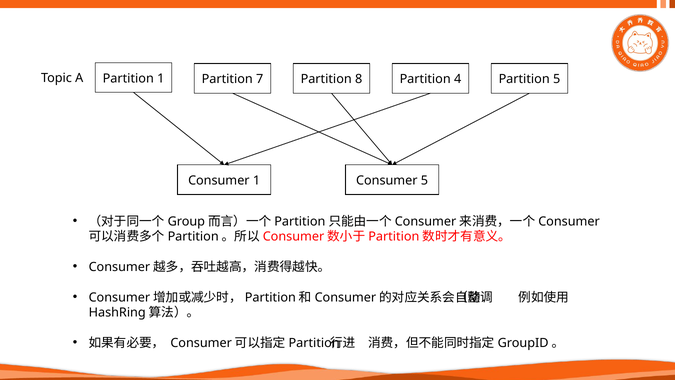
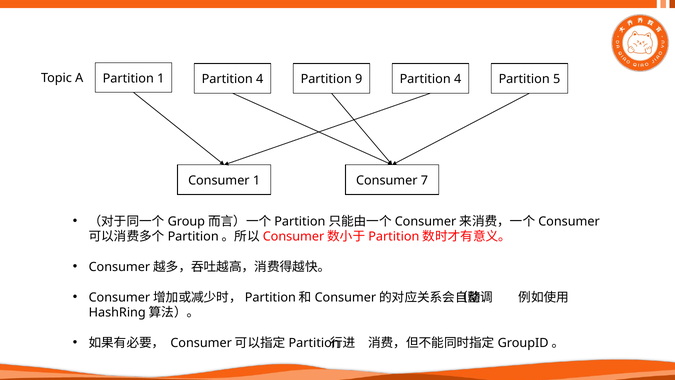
1 Partition 7: 7 -> 4
8: 8 -> 9
Consumer 5: 5 -> 7
